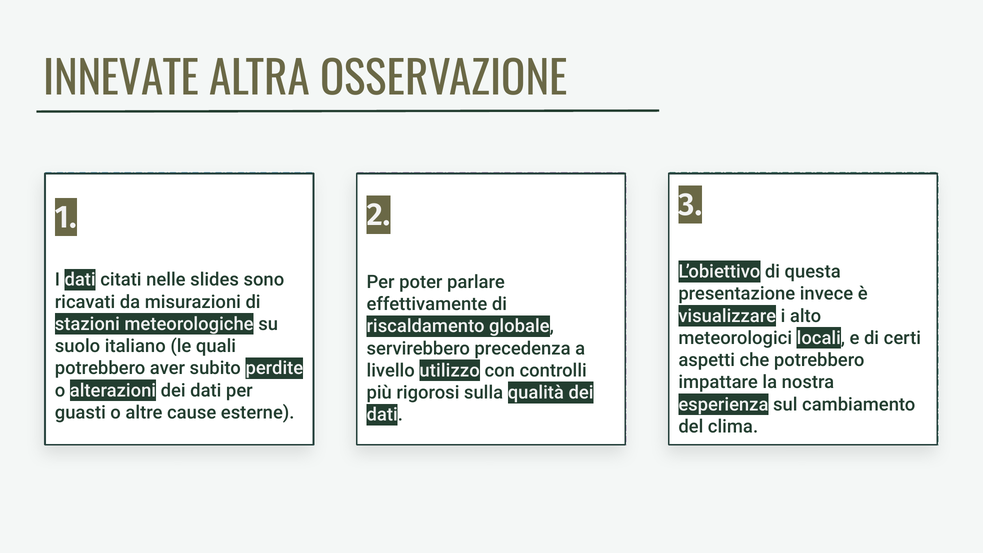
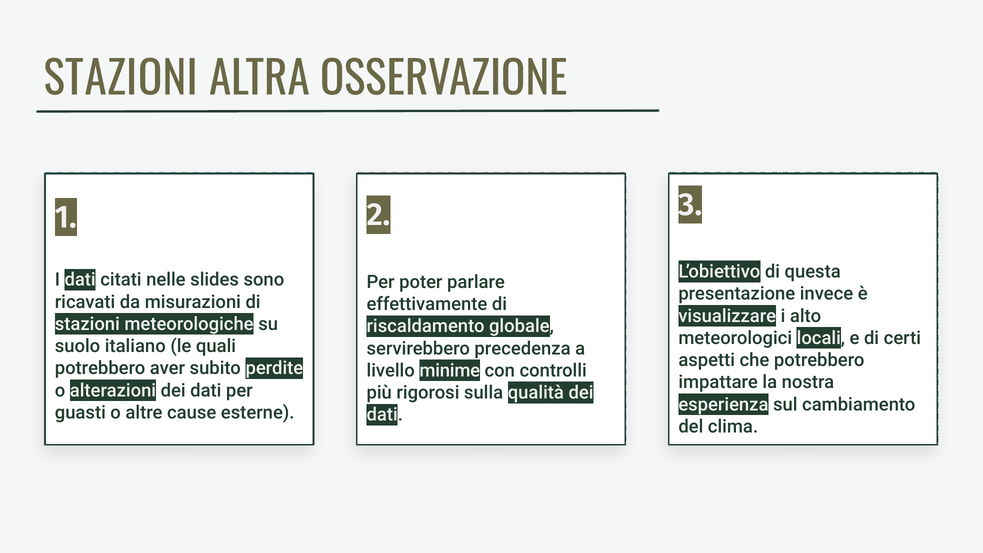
INNEVATE at (121, 80): INNEVATE -> STAZIONI
utilizzo: utilizzo -> minime
